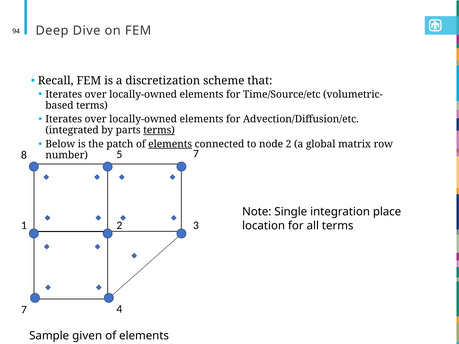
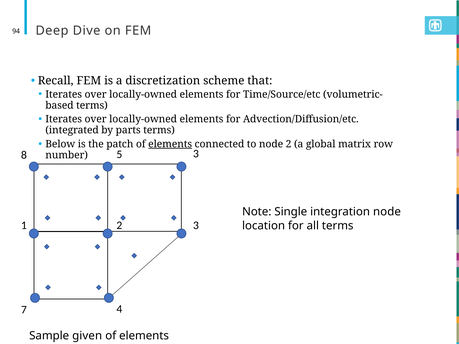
terms at (159, 130) underline: present -> none
5 7: 7 -> 3
integration place: place -> node
